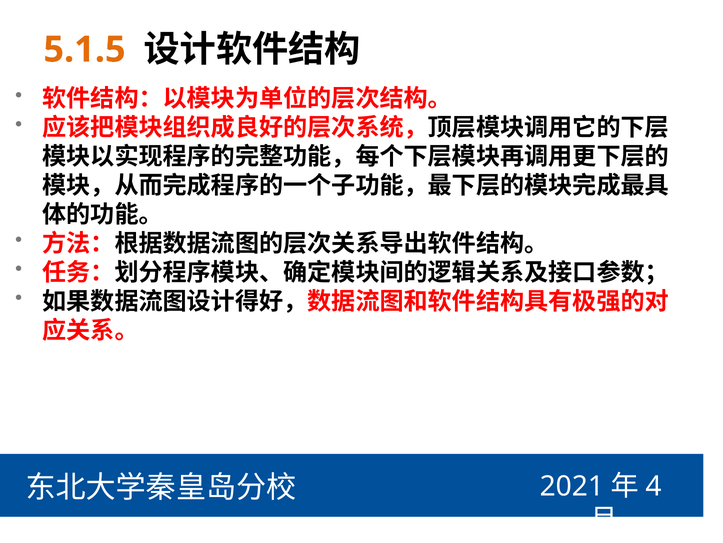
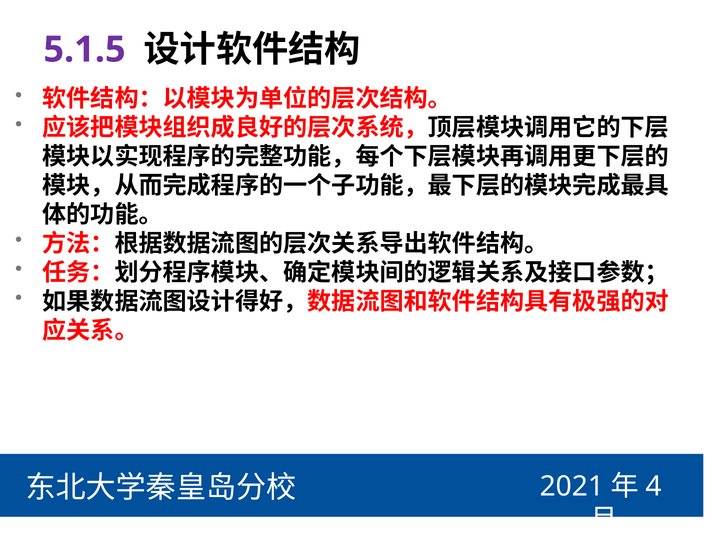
5.1.5 colour: orange -> purple
